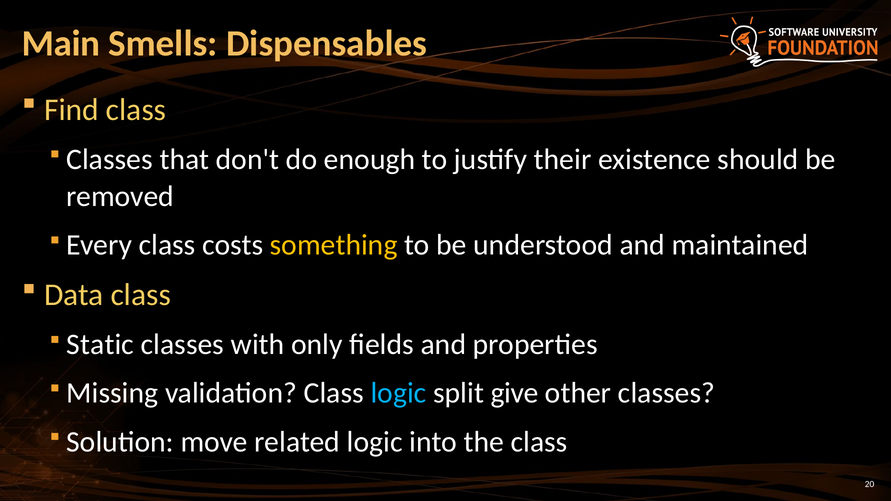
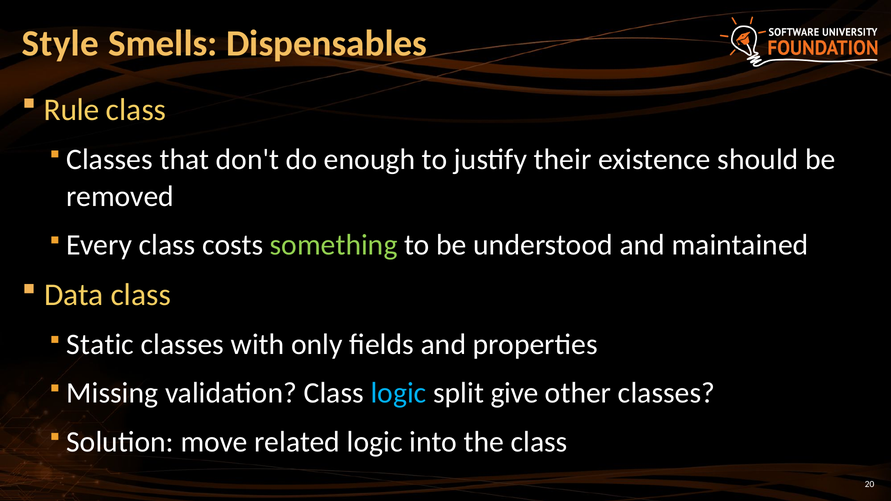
Main: Main -> Style
Find: Find -> Rule
something colour: yellow -> light green
